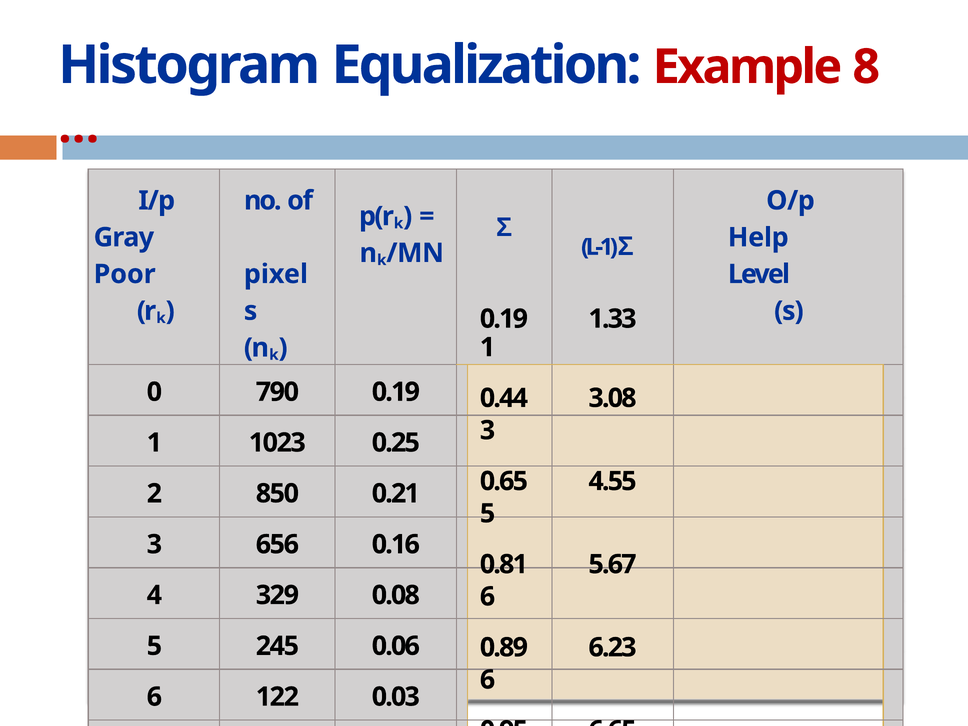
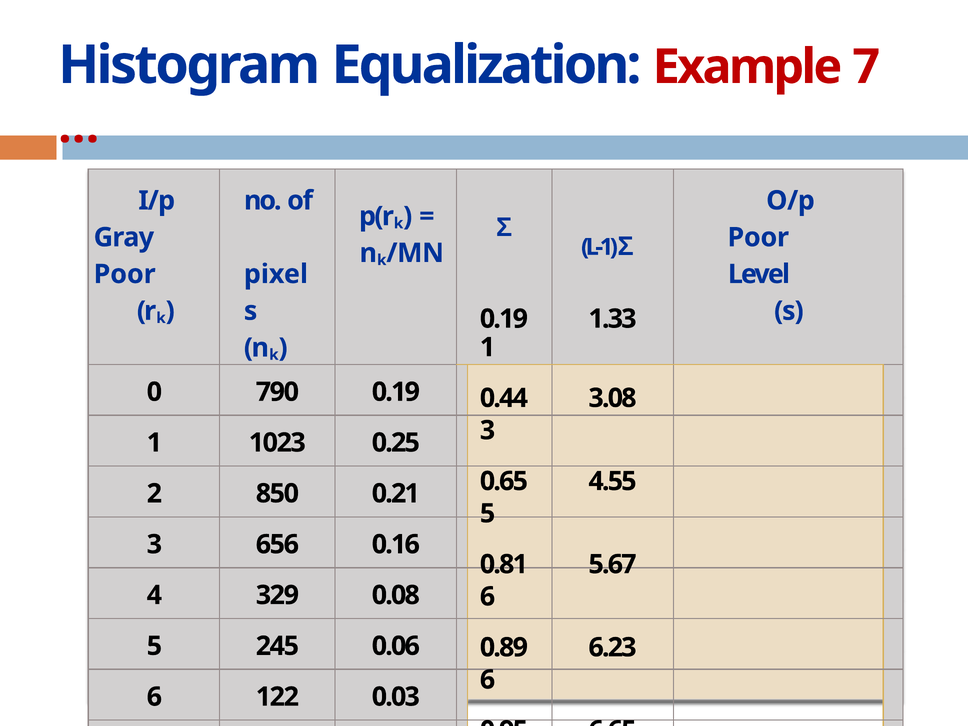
Example 8: 8 -> 7
Help at (758, 237): Help -> Poor
